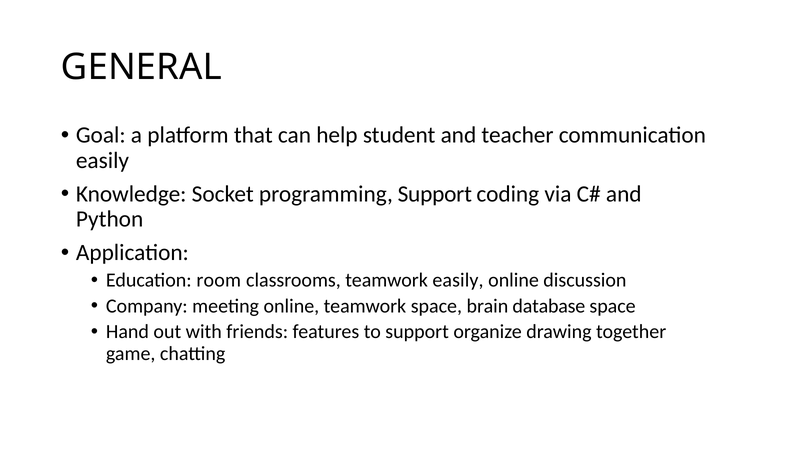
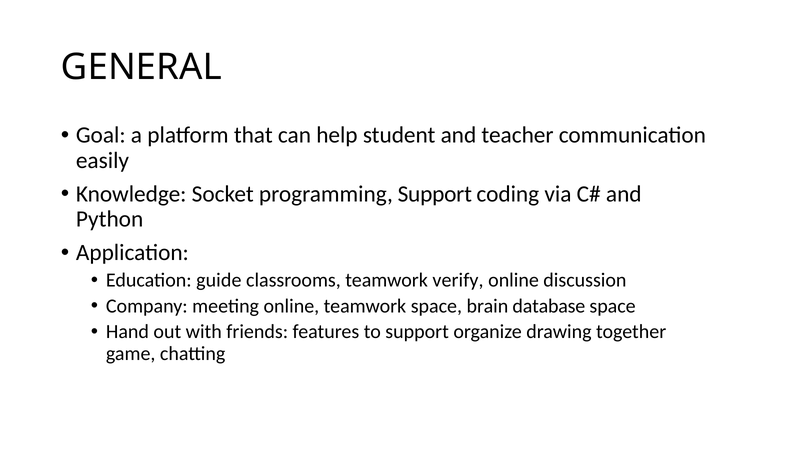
room: room -> guide
teamwork easily: easily -> verify
